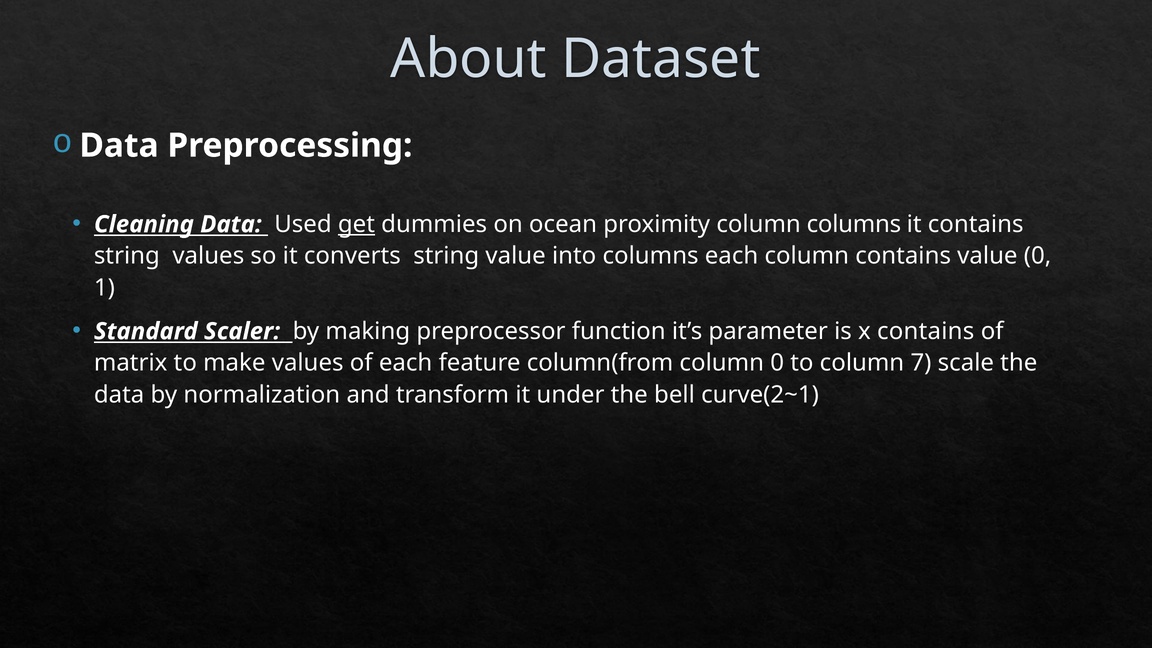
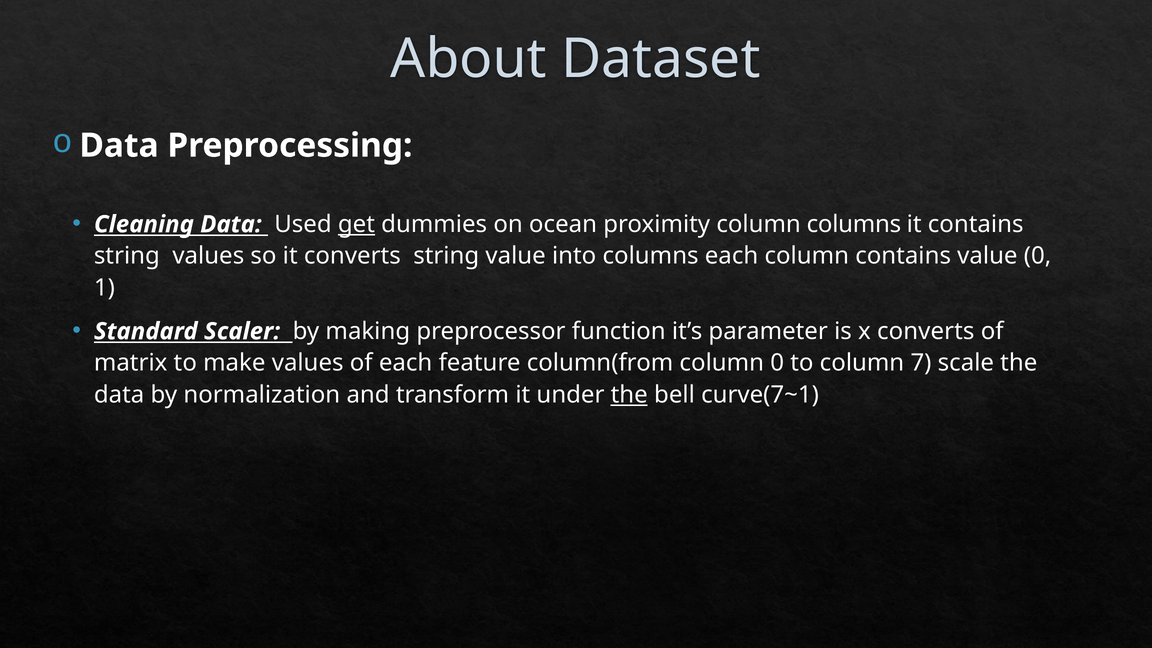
x contains: contains -> converts
the at (629, 395) underline: none -> present
curve(2~1: curve(2~1 -> curve(7~1
